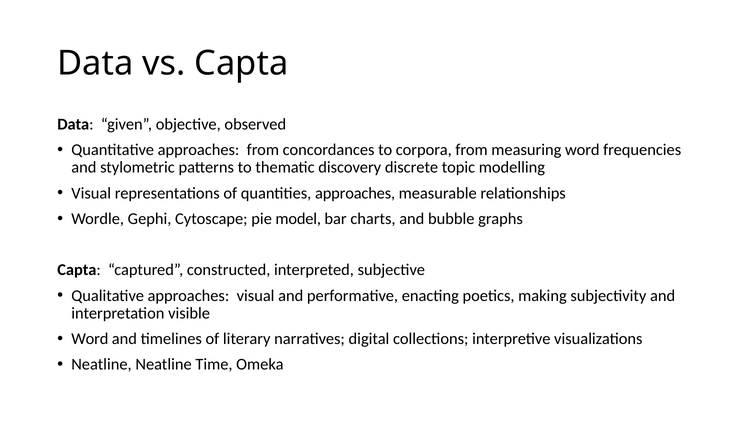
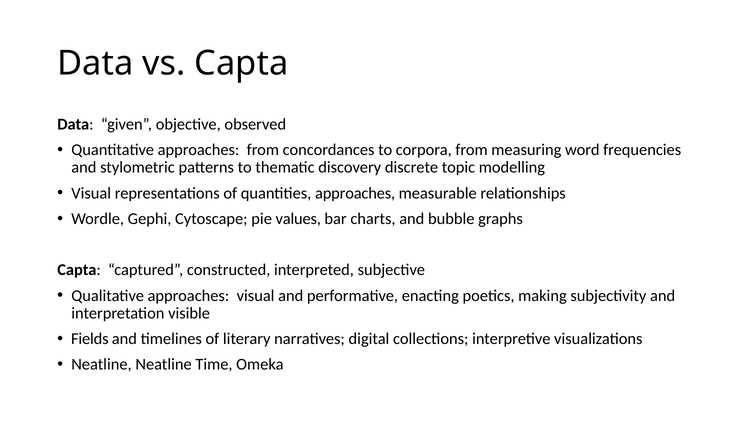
model: model -> values
Word at (90, 338): Word -> Fields
